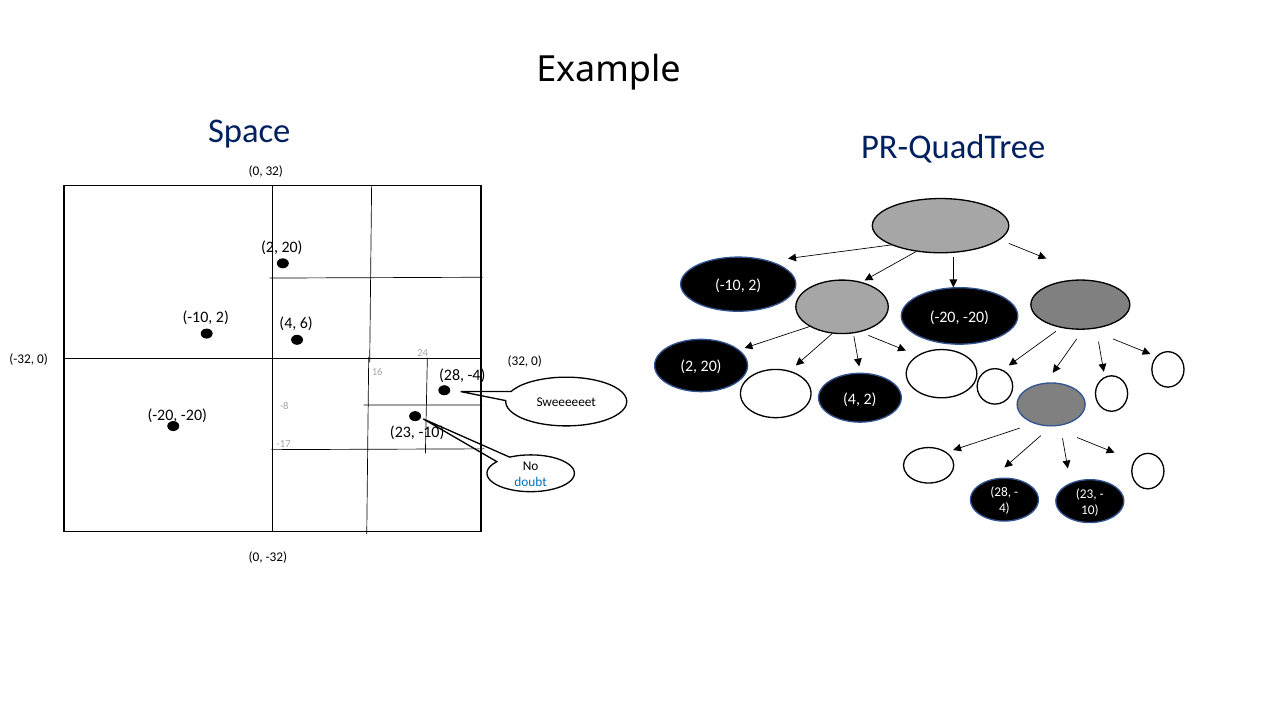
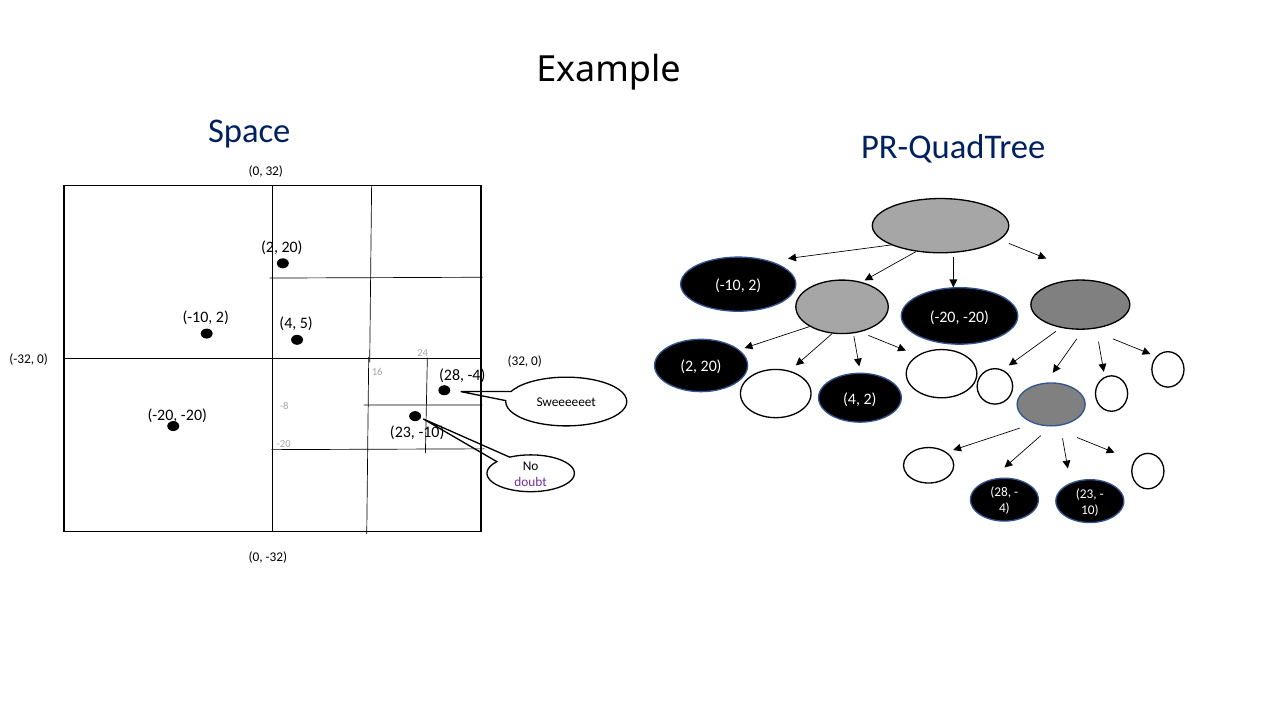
6: 6 -> 5
-17 at (284, 444): -17 -> -20
doubt colour: blue -> purple
